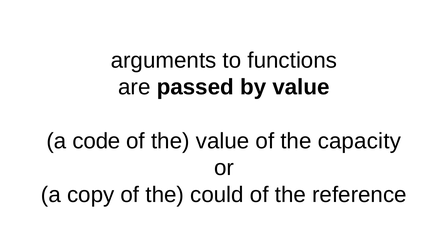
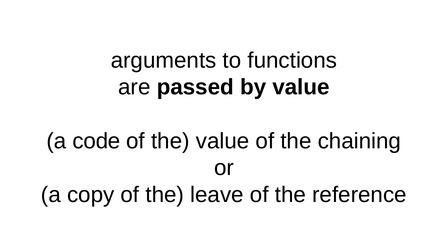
capacity: capacity -> chaining
could: could -> leave
